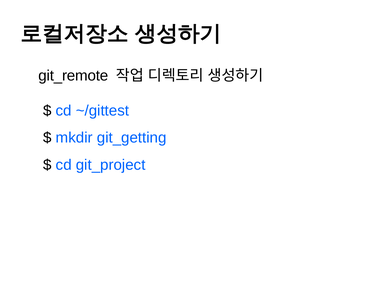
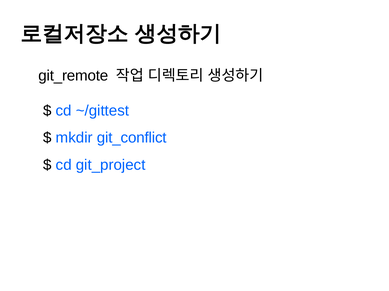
git_getting: git_getting -> git_conflict
